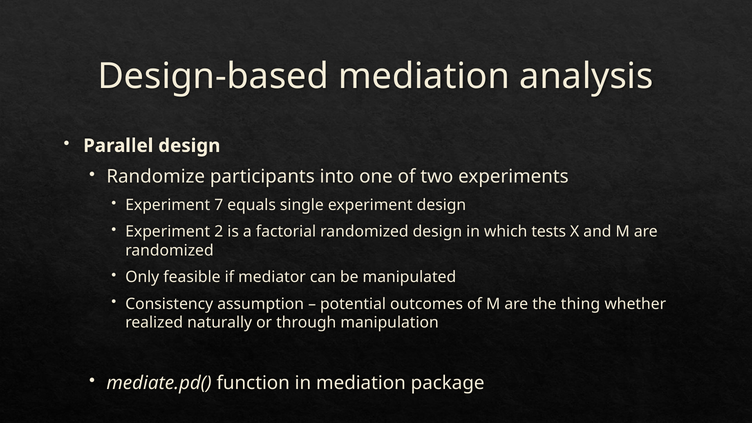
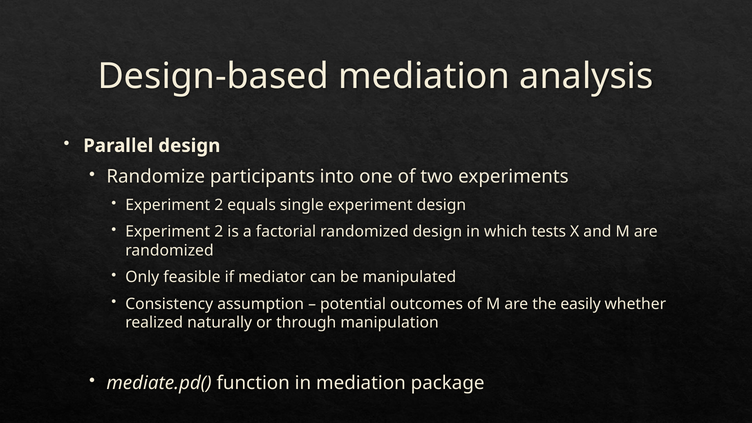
7 at (219, 205): 7 -> 2
thing: thing -> easily
